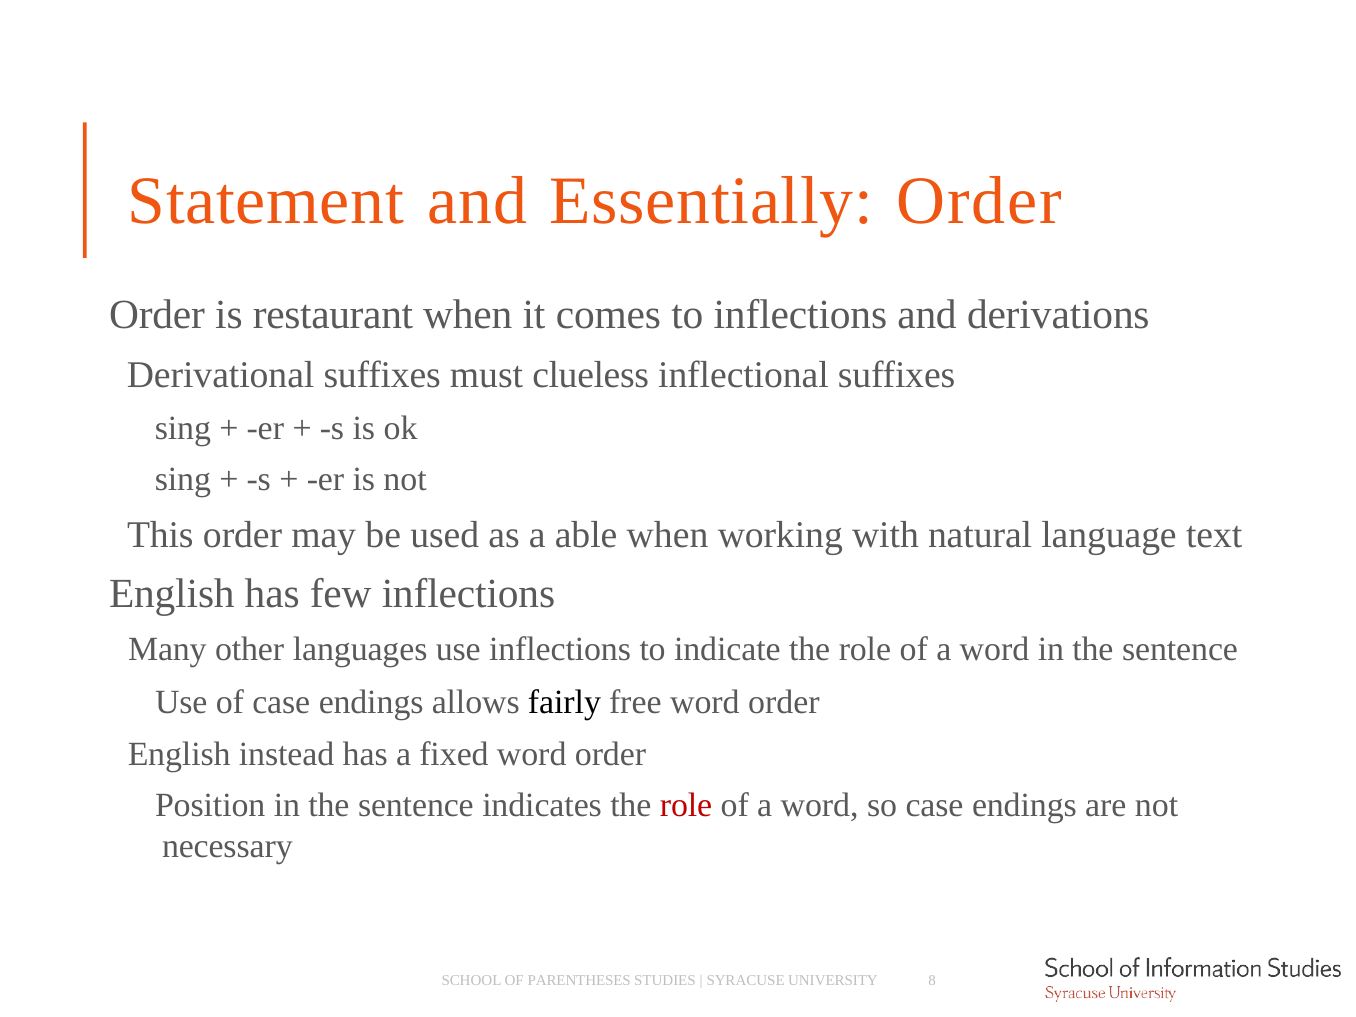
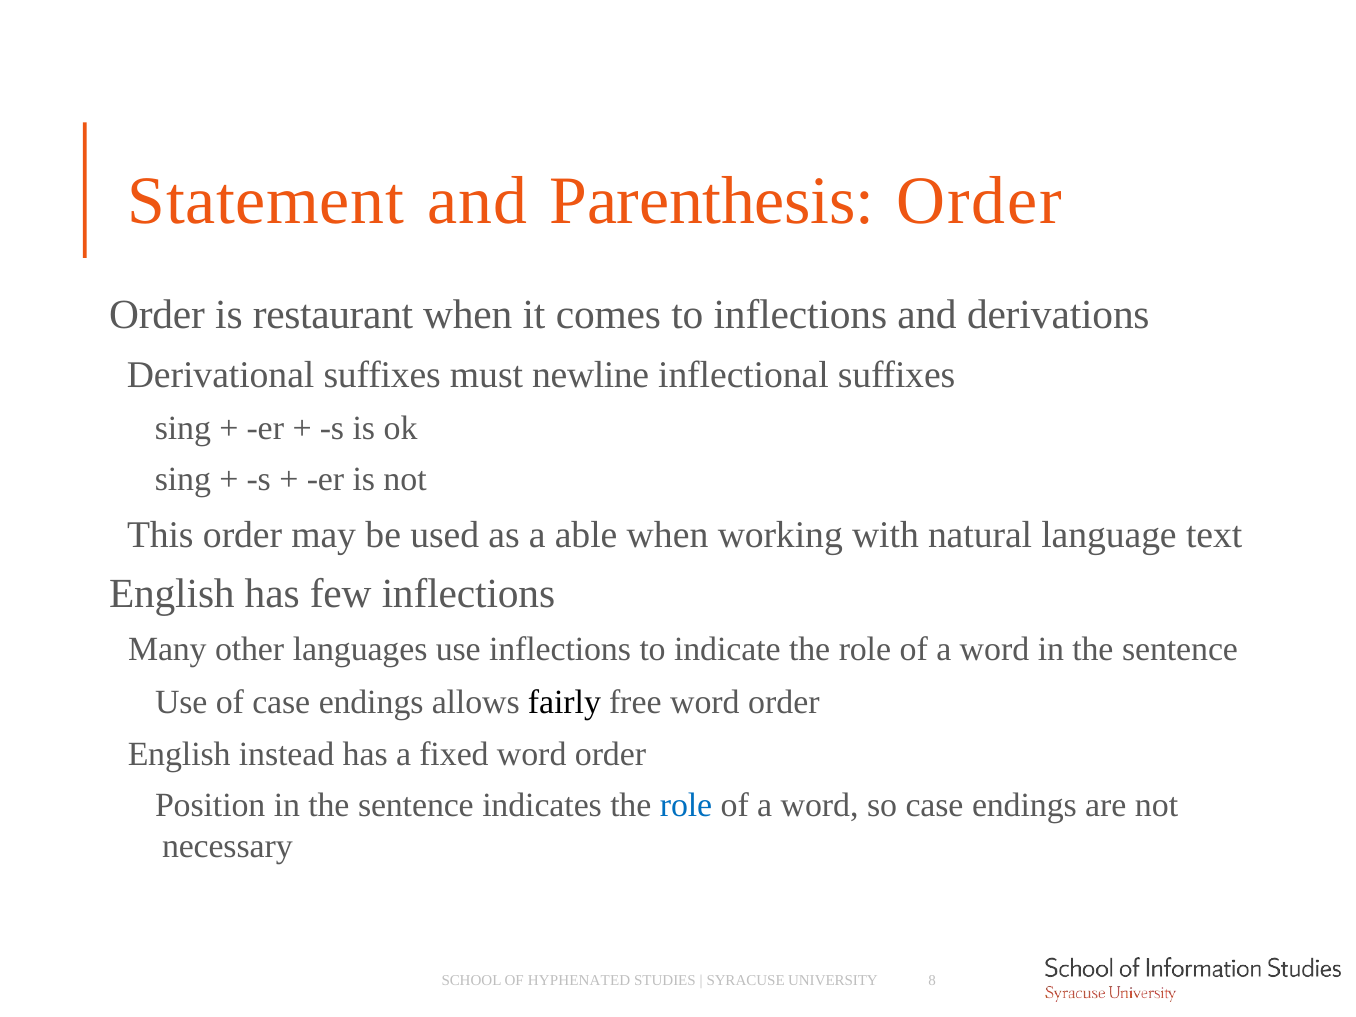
Essentially: Essentially -> Parenthesis
clueless: clueless -> newline
role at (686, 805) colour: red -> blue
PARENTHESES: PARENTHESES -> HYPHENATED
